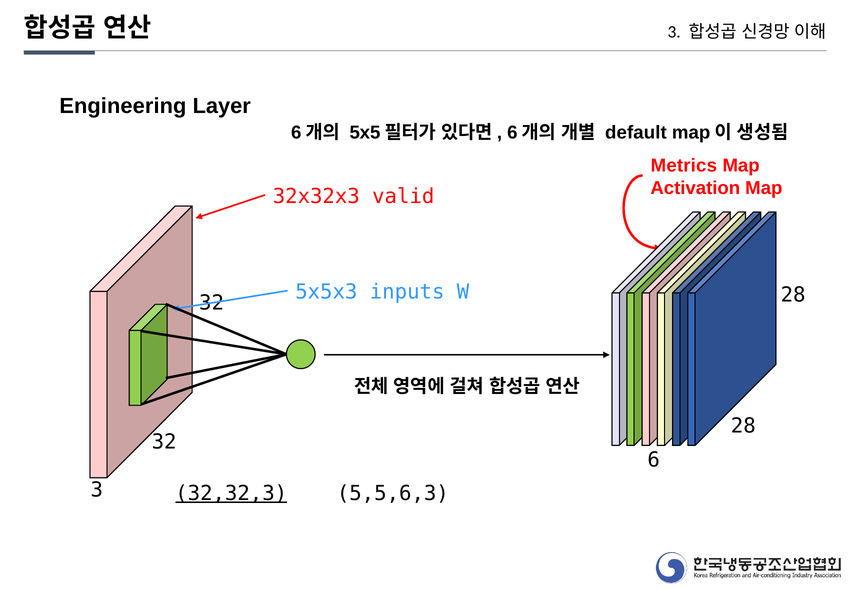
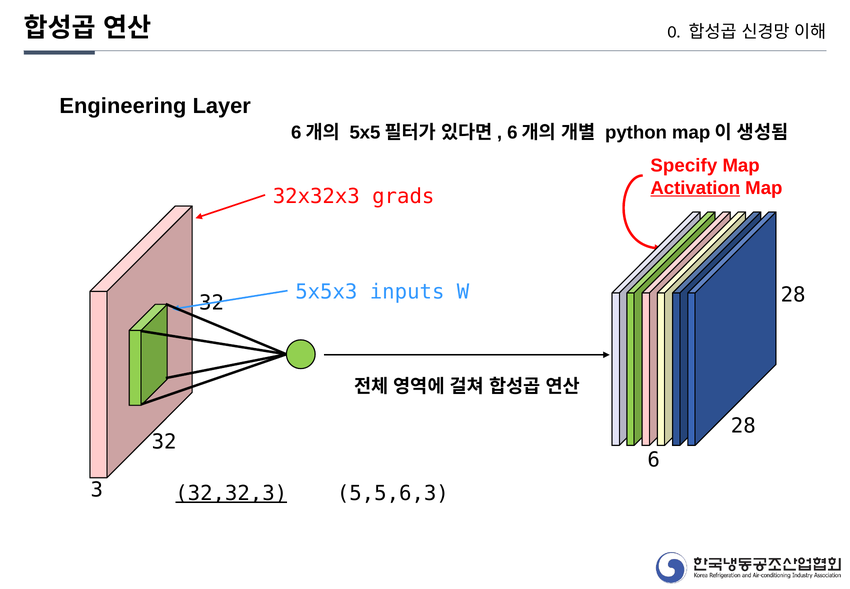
3 at (674, 32): 3 -> 0
default: default -> python
Metrics: Metrics -> Specify
Activation underline: none -> present
valid: valid -> grads
